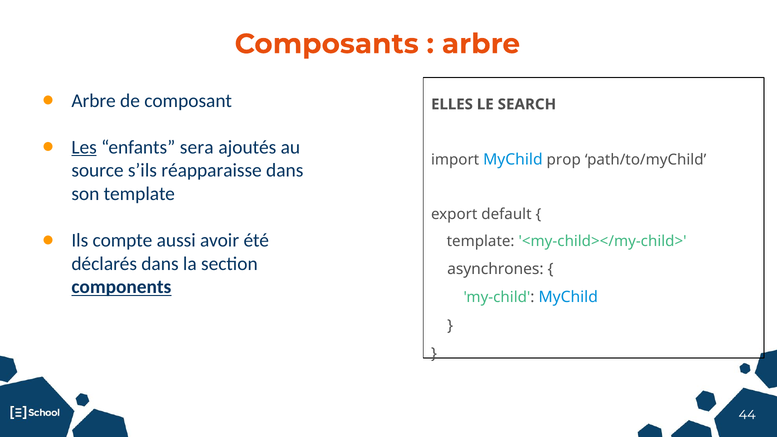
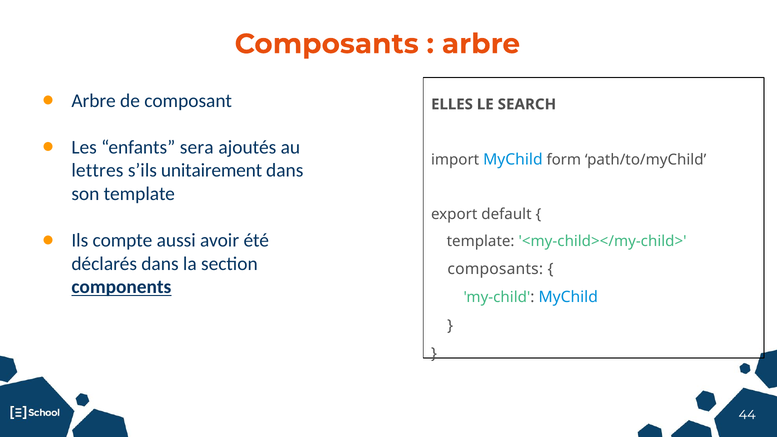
Les underline: present -> none
prop: prop -> form
source: source -> lettres
réapparaisse: réapparaisse -> unitairement
asynchrones at (495, 269): asynchrones -> composants
